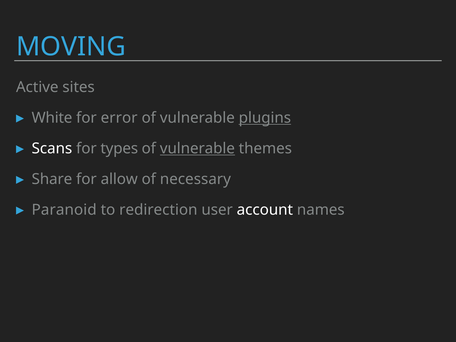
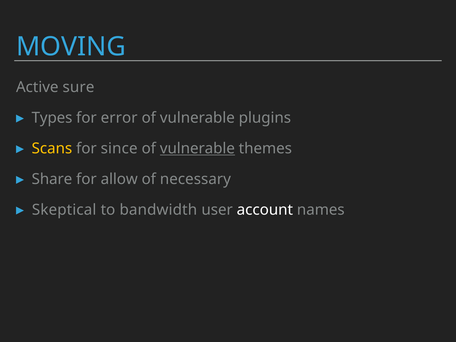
sites: sites -> sure
White: White -> Types
plugins underline: present -> none
Scans colour: white -> yellow
types: types -> since
Paranoid: Paranoid -> Skeptical
redirection: redirection -> bandwidth
